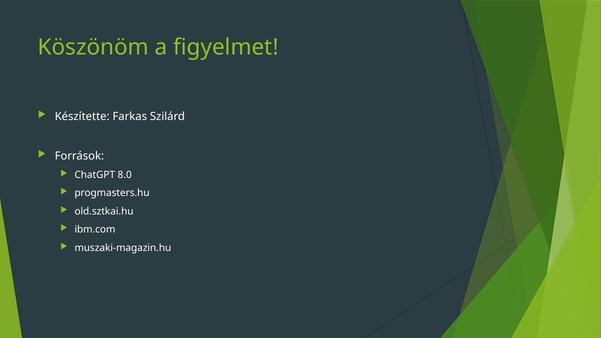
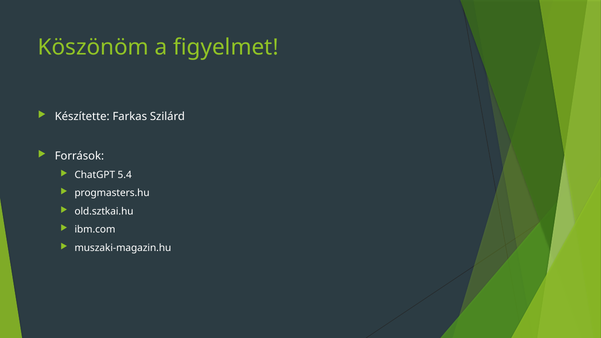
8.0: 8.0 -> 5.4
